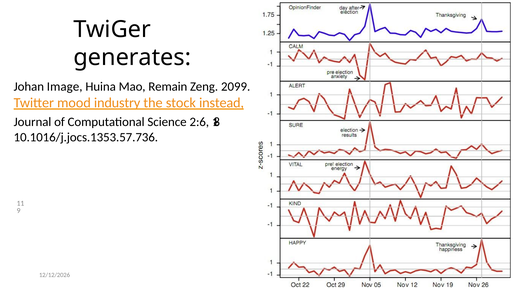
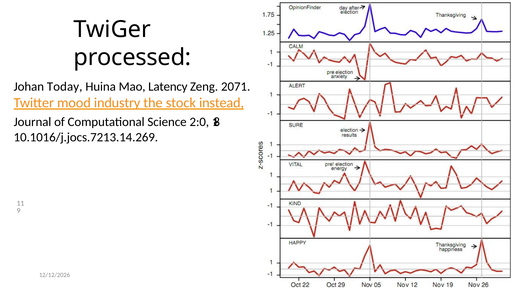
generates: generates -> processed
Image: Image -> Today
Remain: Remain -> Latency
2099: 2099 -> 2071
2:6: 2:6 -> 2:0
10.1016/j.jocs.1353.57.736: 10.1016/j.jocs.1353.57.736 -> 10.1016/j.jocs.7213.14.269
